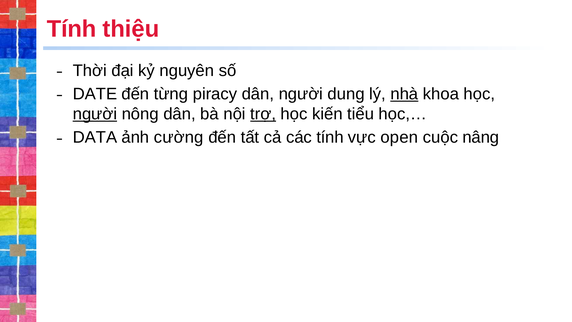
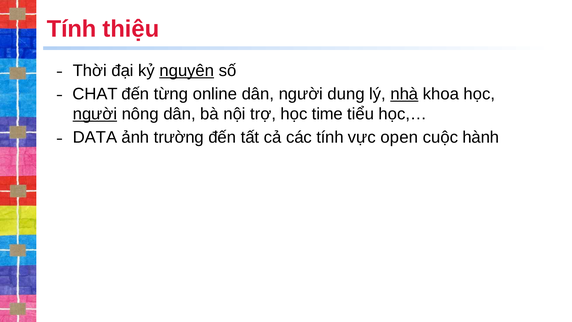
nguyên underline: none -> present
DATE: DATE -> CHAT
piracy: piracy -> online
trợ underline: present -> none
kiến: kiến -> time
cường: cường -> trường
nâng: nâng -> hành
